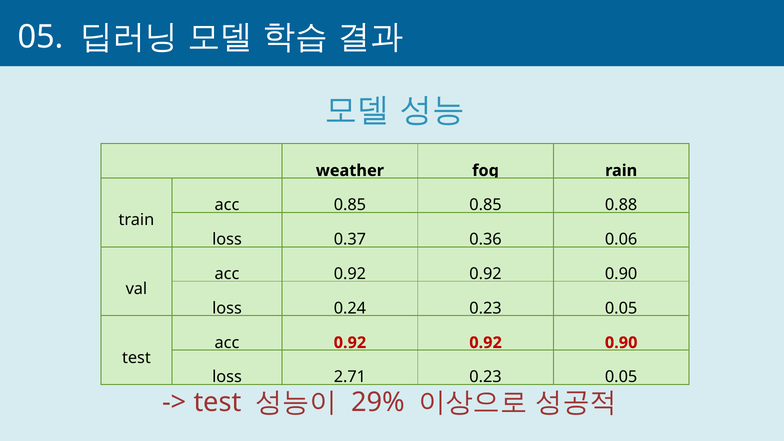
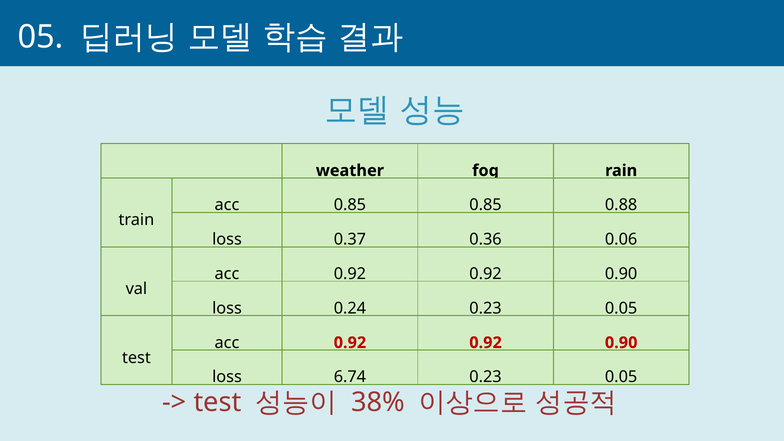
2.71: 2.71 -> 6.74
29%: 29% -> 38%
